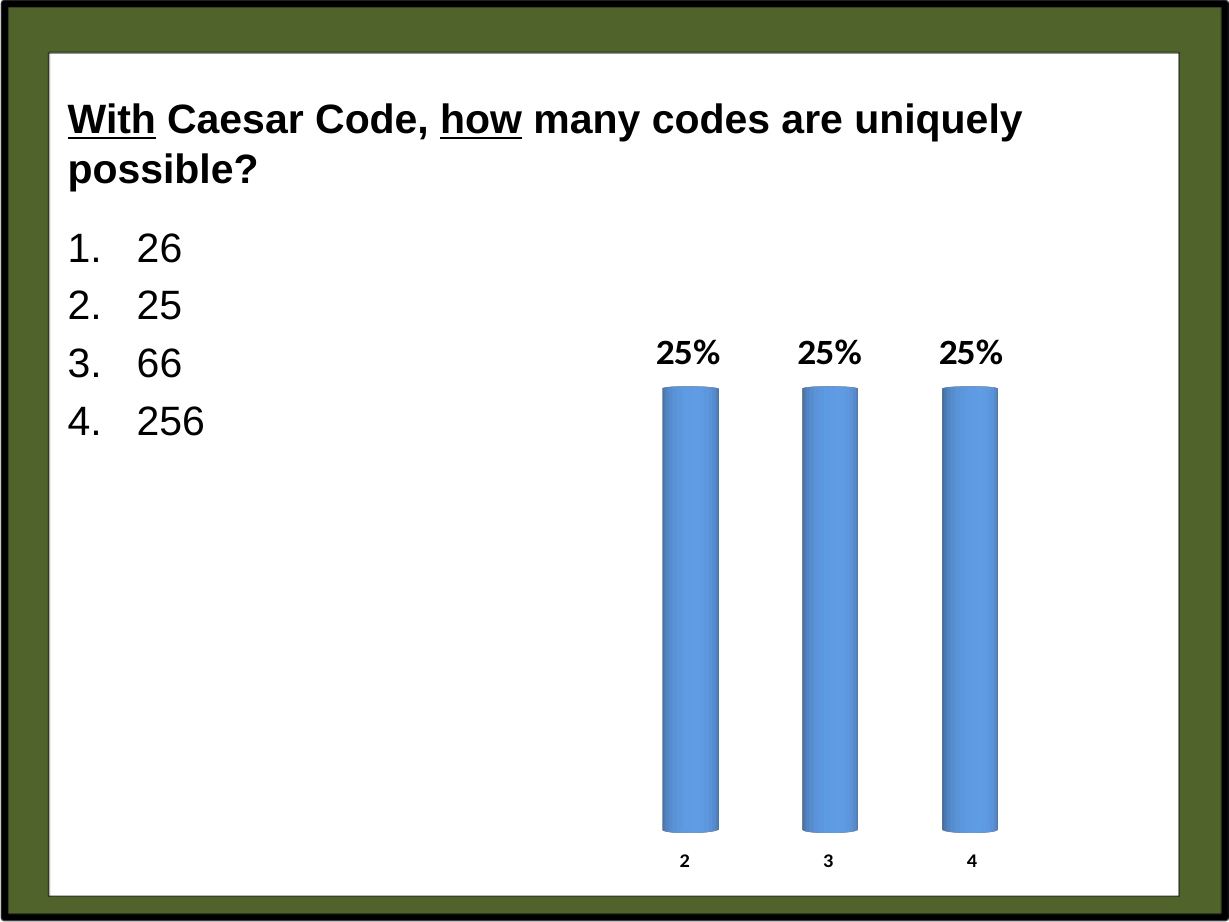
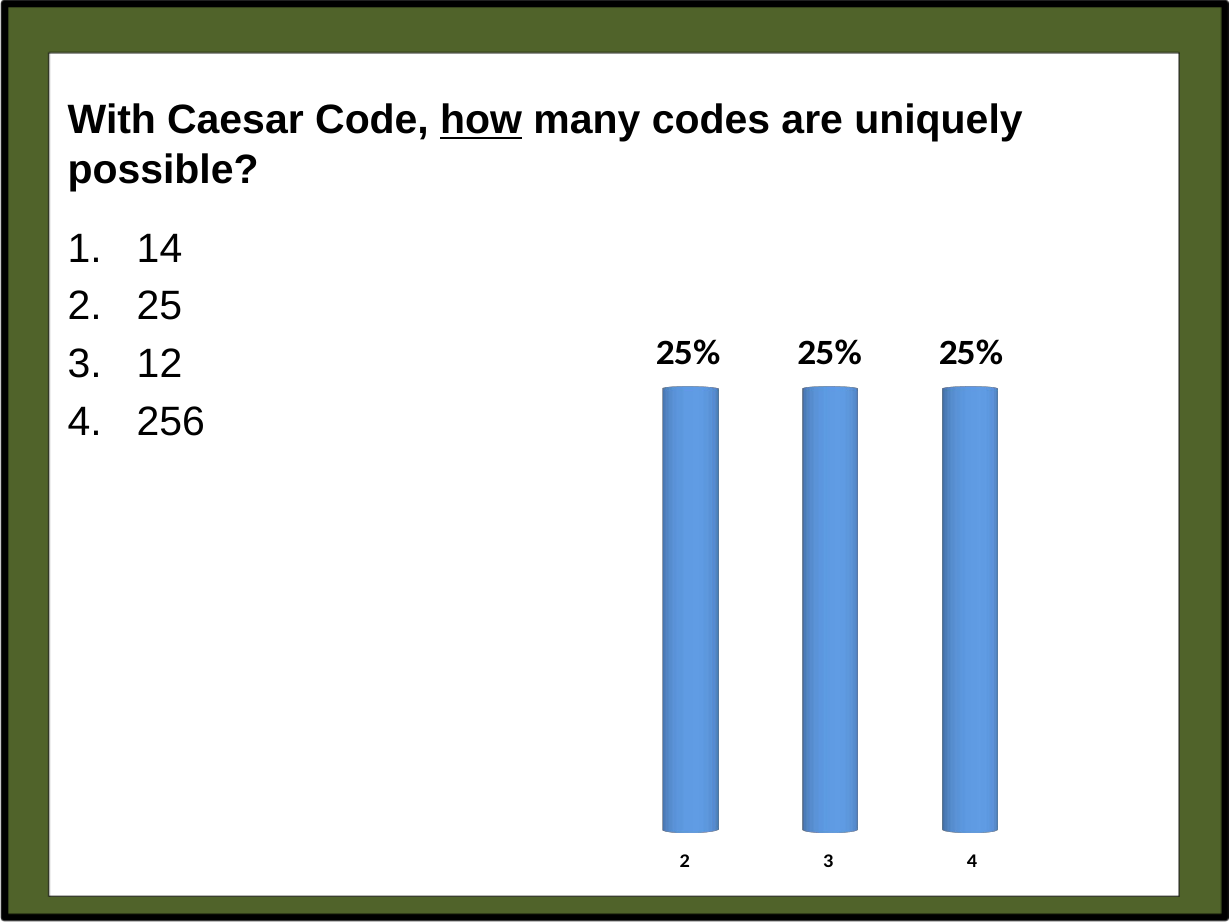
With underline: present -> none
26: 26 -> 14
66: 66 -> 12
